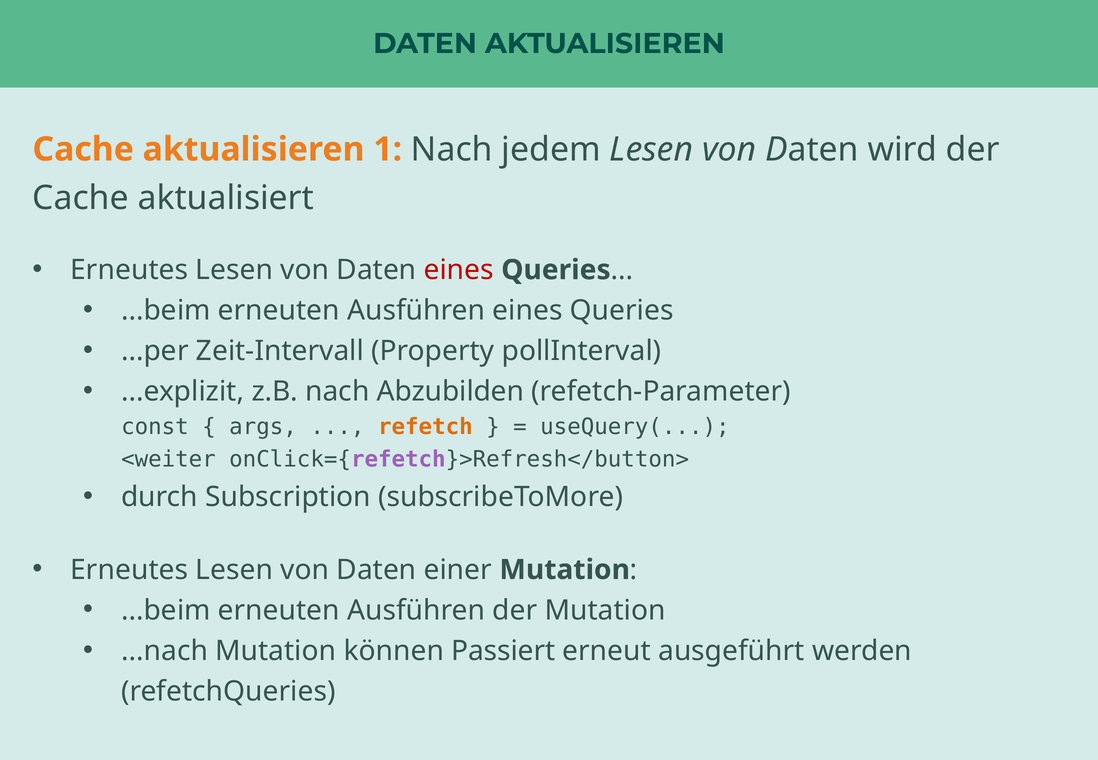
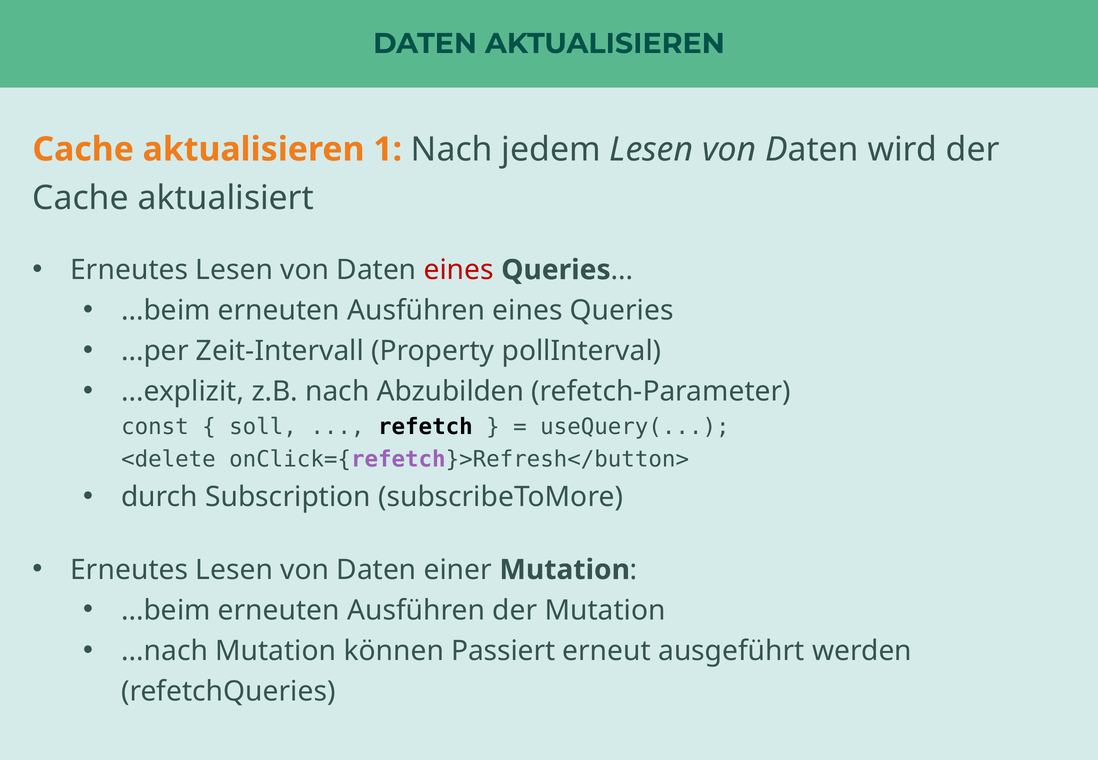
args: args -> soll
refetch colour: orange -> black
<weiter: <weiter -> <delete
